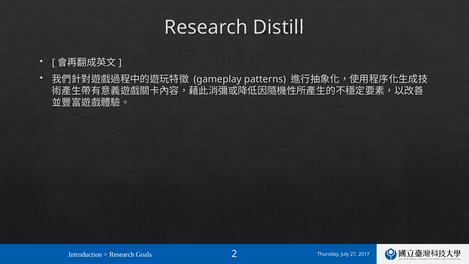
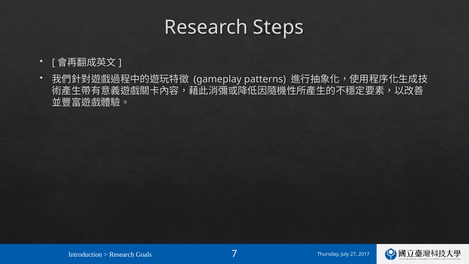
Distill: Distill -> Steps
2: 2 -> 7
